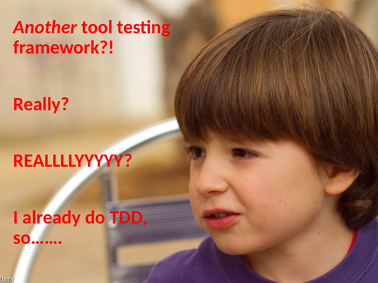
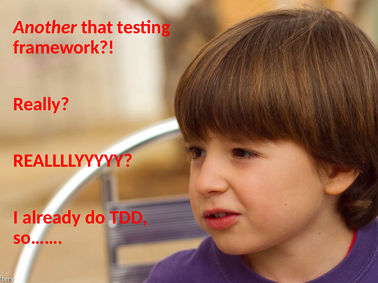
tool: tool -> that
